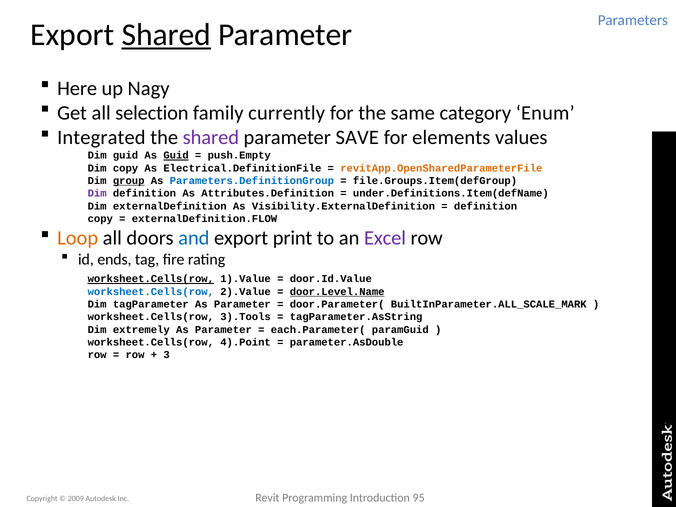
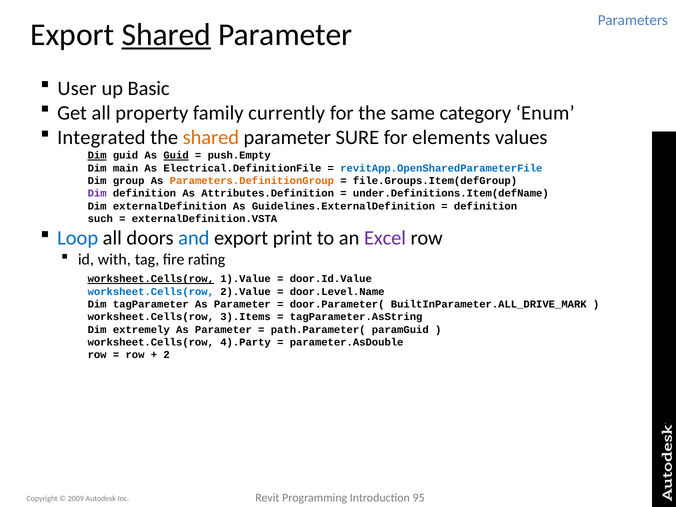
Here: Here -> User
Nagy: Nagy -> Basic
selection: selection -> property
shared at (211, 138) colour: purple -> orange
SAVE: SAVE -> SURE
Dim at (97, 156) underline: none -> present
Dim copy: copy -> main
revitApp.OpenSharedParameterFile colour: orange -> blue
group underline: present -> none
Parameters.DefinitionGroup colour: blue -> orange
Visibility.ExternalDefinition: Visibility.ExternalDefinition -> Guidelines.ExternalDefinition
copy at (100, 219): copy -> such
externalDefinition.FLOW: externalDefinition.FLOW -> externalDefinition.VSTA
Loop colour: orange -> blue
ends: ends -> with
door.Level.Name underline: present -> none
BuiltInParameter.ALL_SCALE_MARK: BuiltInParameter.ALL_SCALE_MARK -> BuiltInParameter.ALL_DRIVE_MARK
3).Tools: 3).Tools -> 3).Items
each.Parameter(: each.Parameter( -> path.Parameter(
4).Point: 4).Point -> 4).Party
3: 3 -> 2
